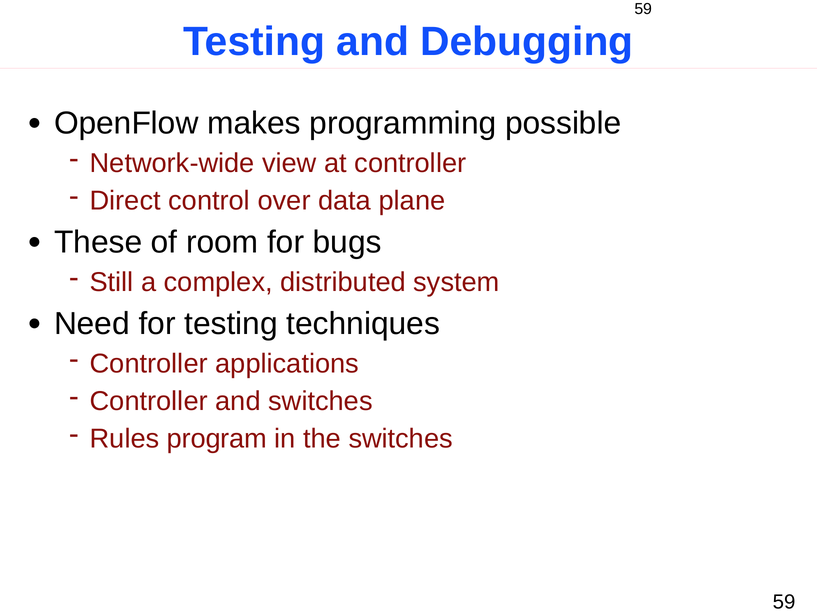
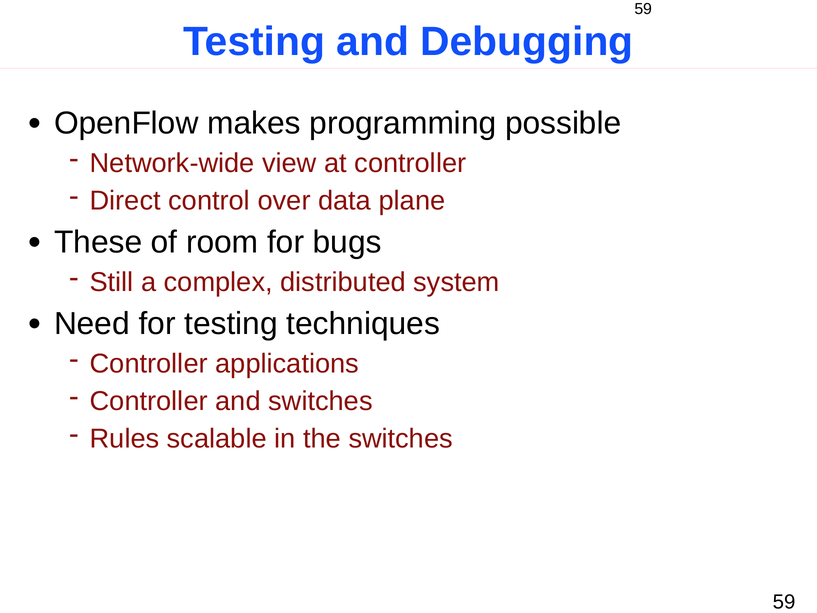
program: program -> scalable
